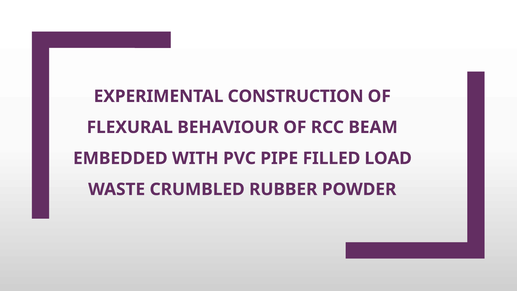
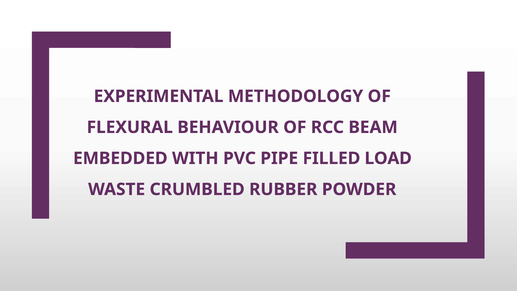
CONSTRUCTION: CONSTRUCTION -> METHODOLOGY
